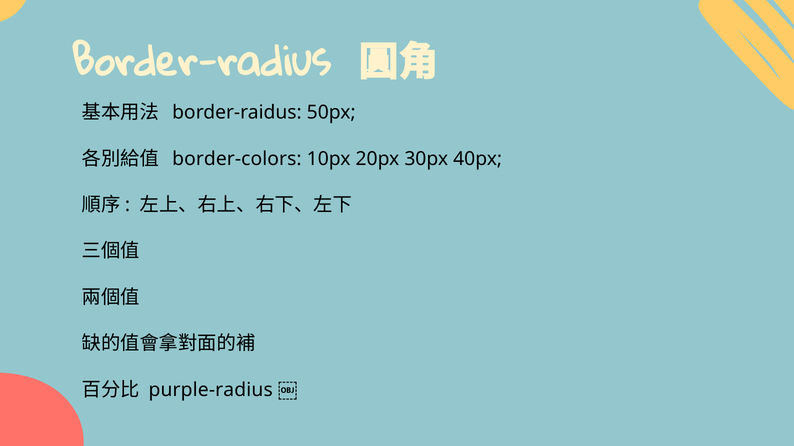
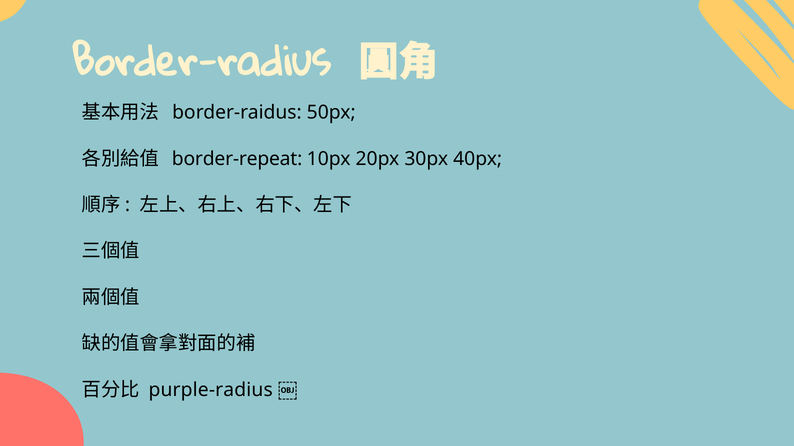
border-colors: border-colors -> border-repeat
